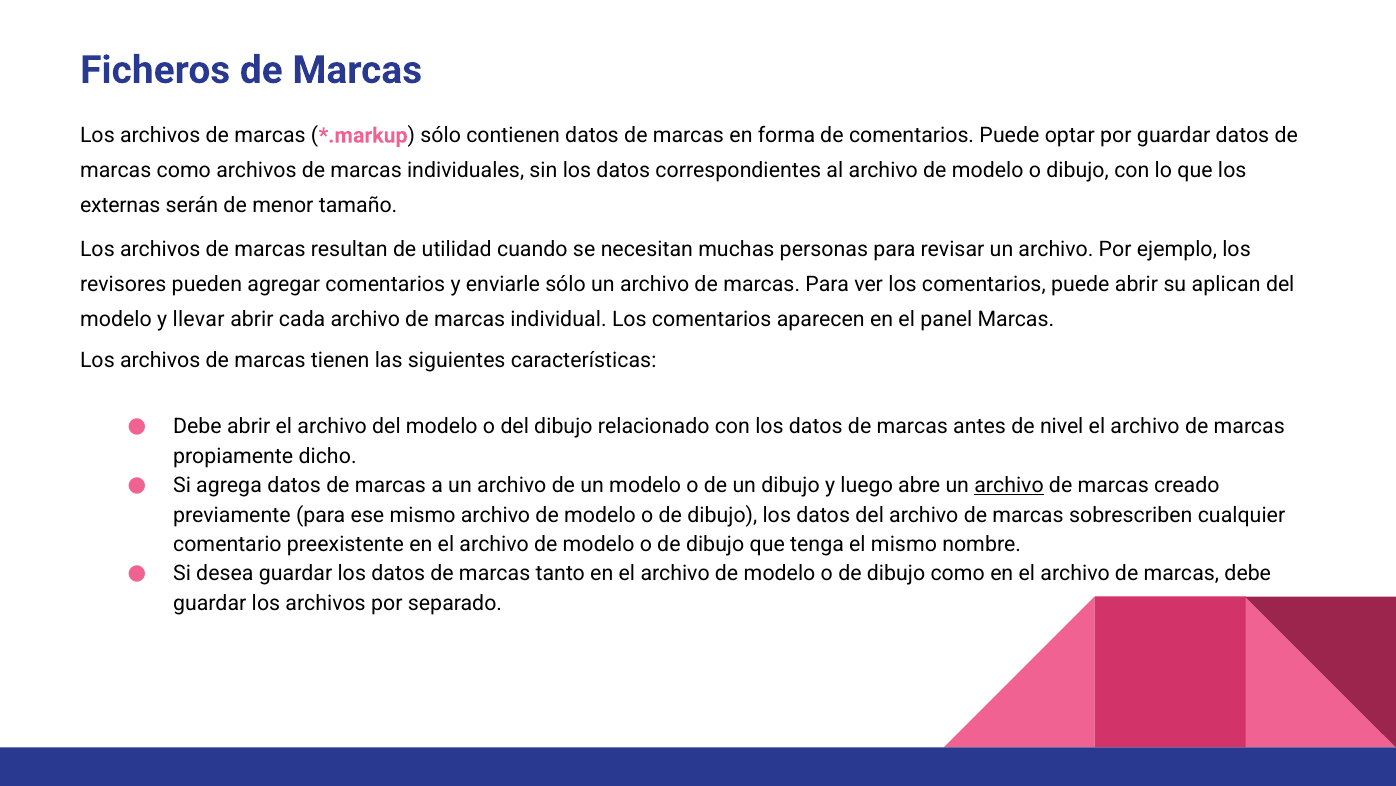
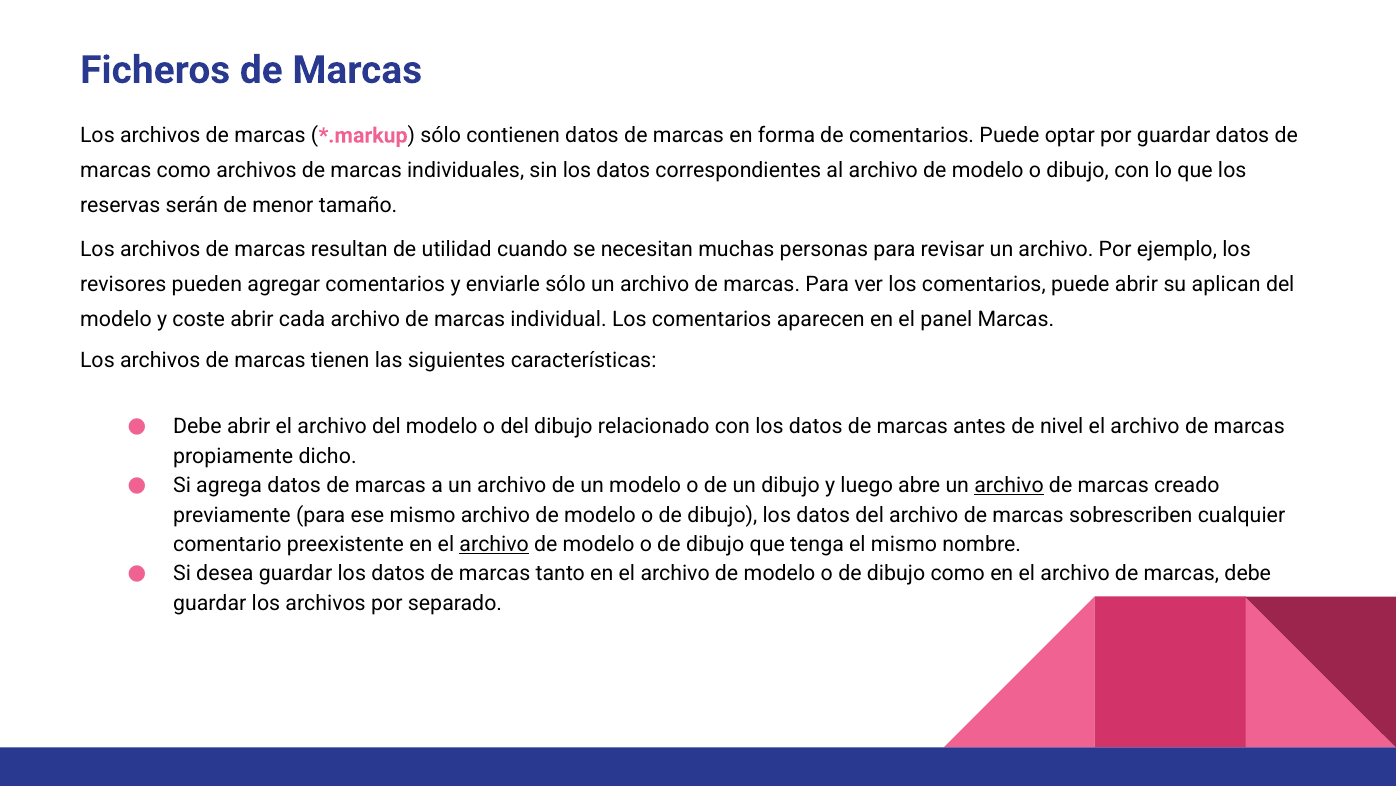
externas: externas -> reservas
llevar: llevar -> coste
archivo at (494, 544) underline: none -> present
